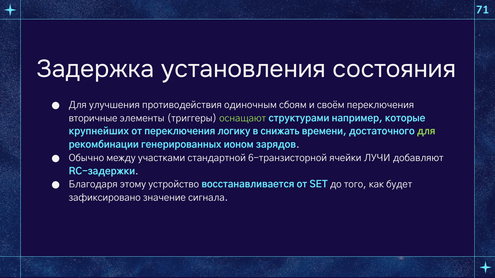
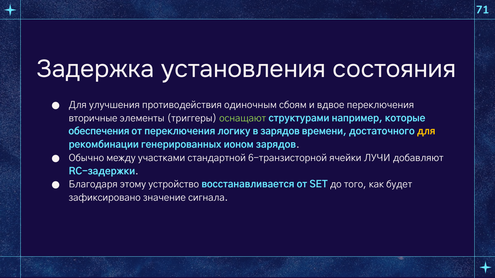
своём: своём -> вдвое
крупнейших: крупнейших -> обеспечения
в снижать: снижать -> зарядов
для at (426, 132) colour: light green -> yellow
